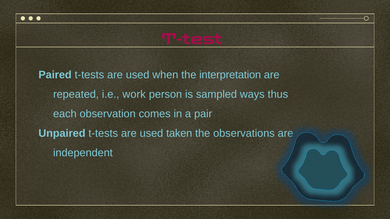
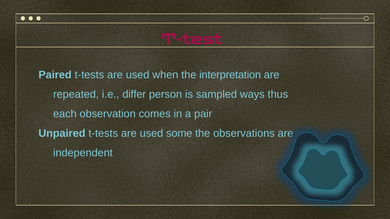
work: work -> differ
taken: taken -> some
